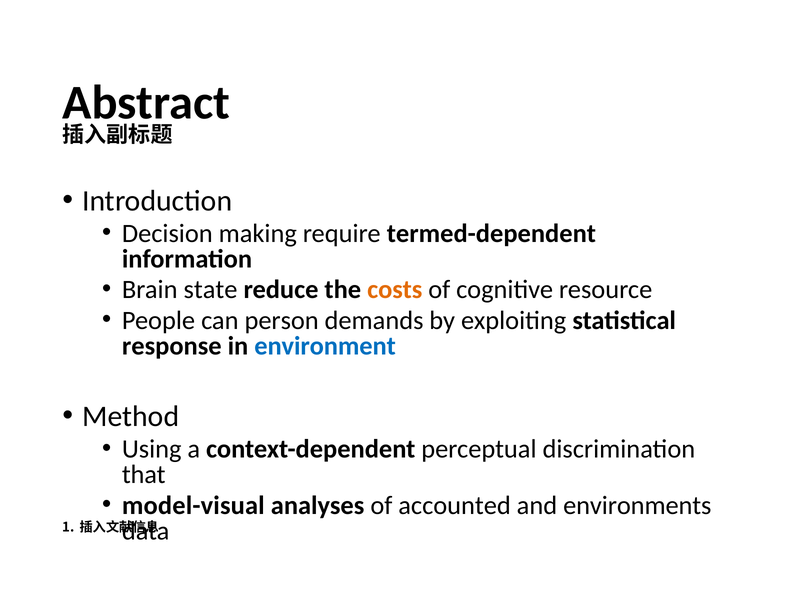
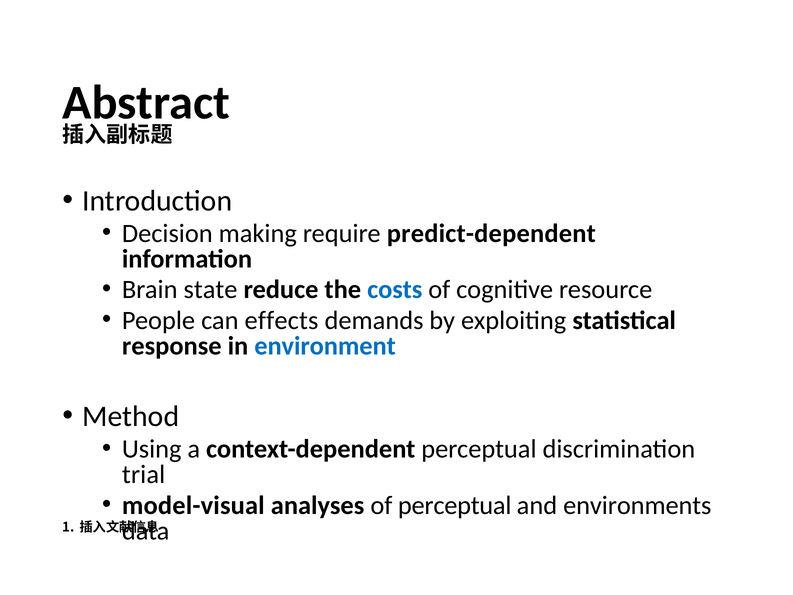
termed-dependent: termed-dependent -> predict-dependent
costs colour: orange -> blue
person: person -> effects
that: that -> trial
of accounted: accounted -> perceptual
